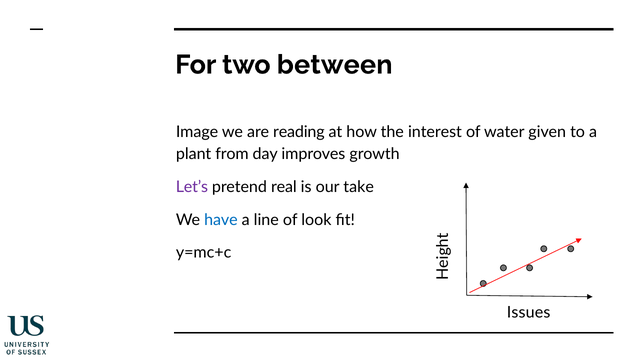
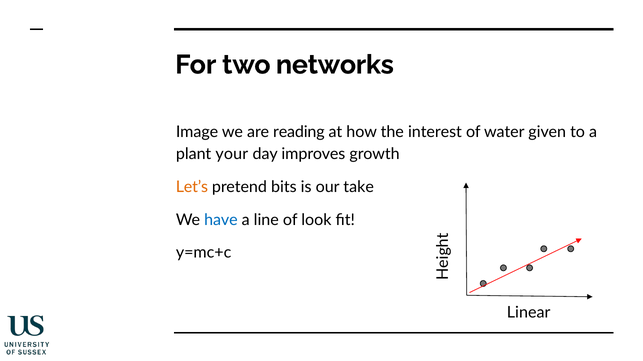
between: between -> networks
from: from -> your
Let’s colour: purple -> orange
real: real -> bits
Issues: Issues -> Linear
